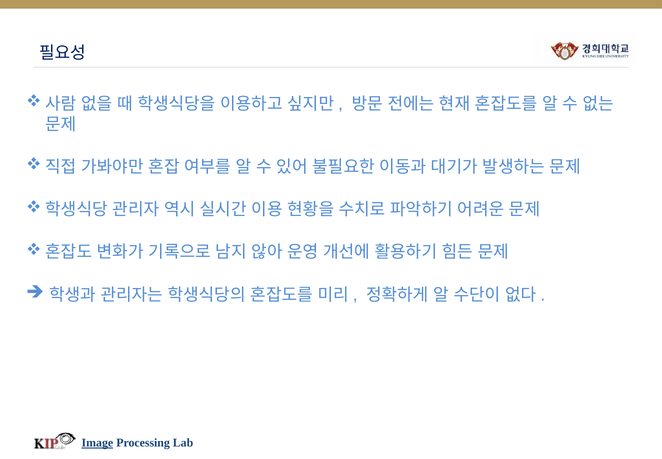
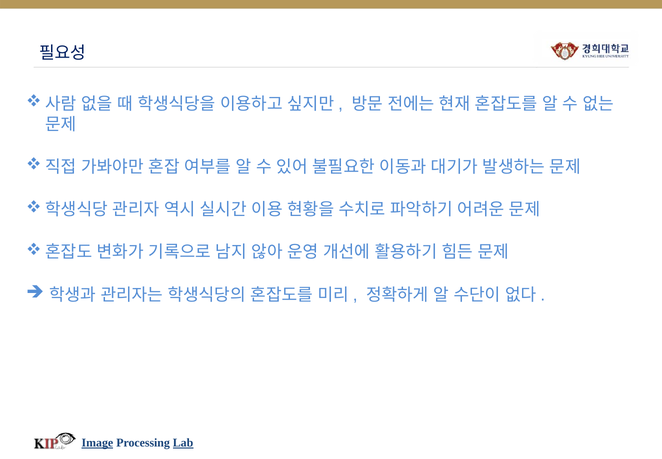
Lab underline: none -> present
